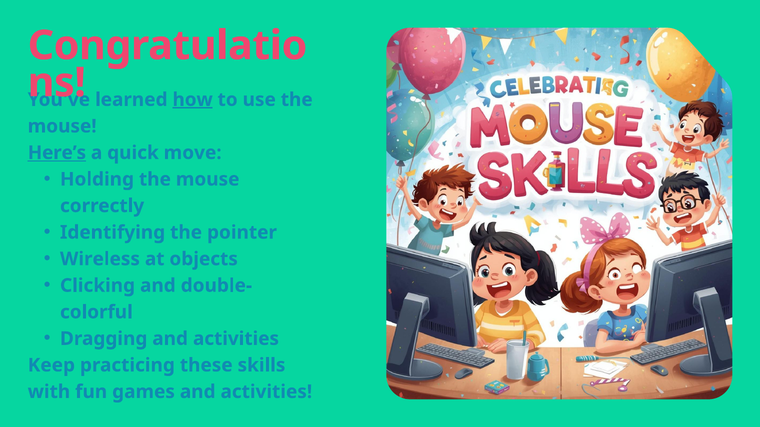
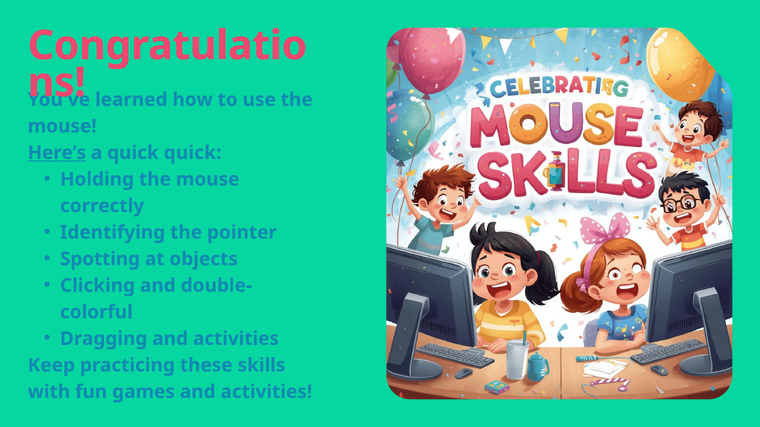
how underline: present -> none
quick move: move -> quick
Wireless: Wireless -> Spotting
